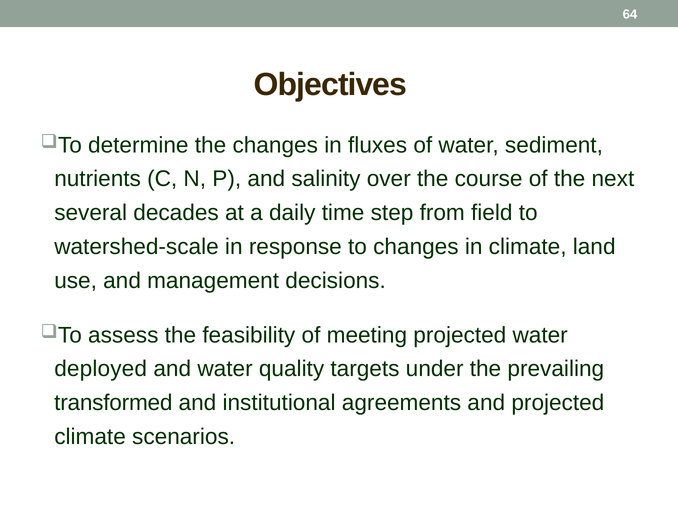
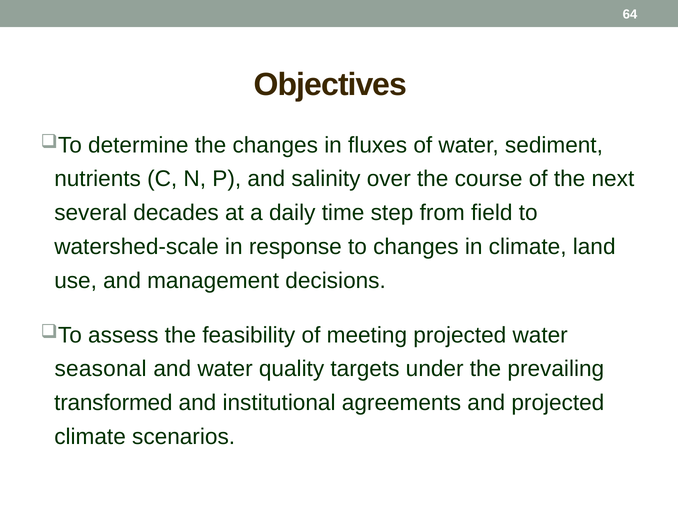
deployed: deployed -> seasonal
